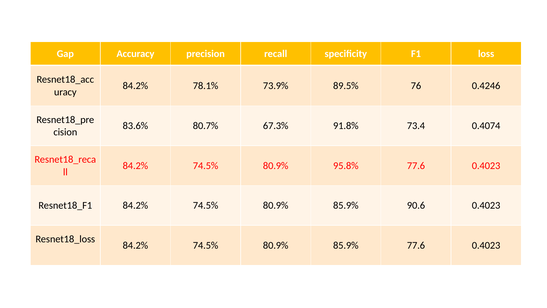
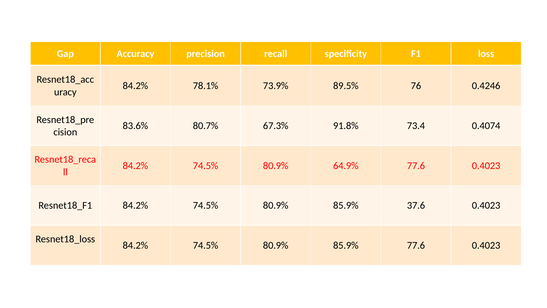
95.8%: 95.8% -> 64.9%
90.6: 90.6 -> 37.6
